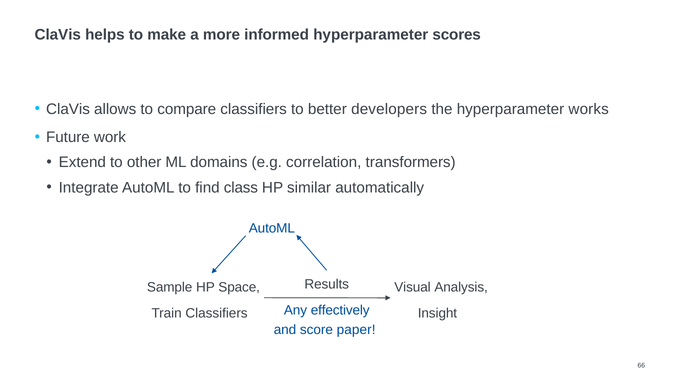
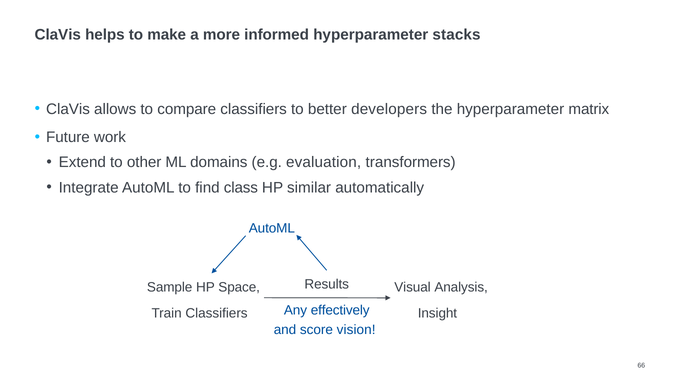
scores: scores -> stacks
works: works -> matrix
correlation: correlation -> evaluation
paper: paper -> vision
